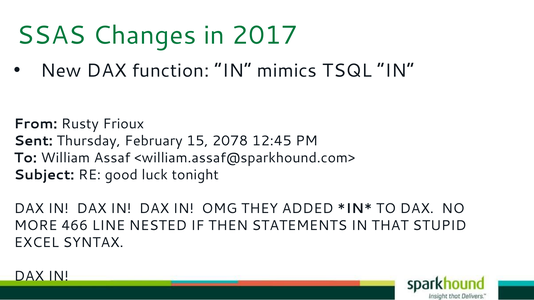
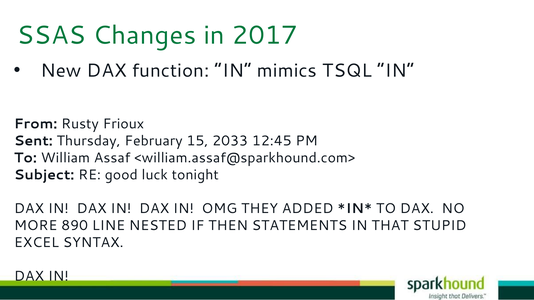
2078: 2078 -> 2033
466: 466 -> 890
